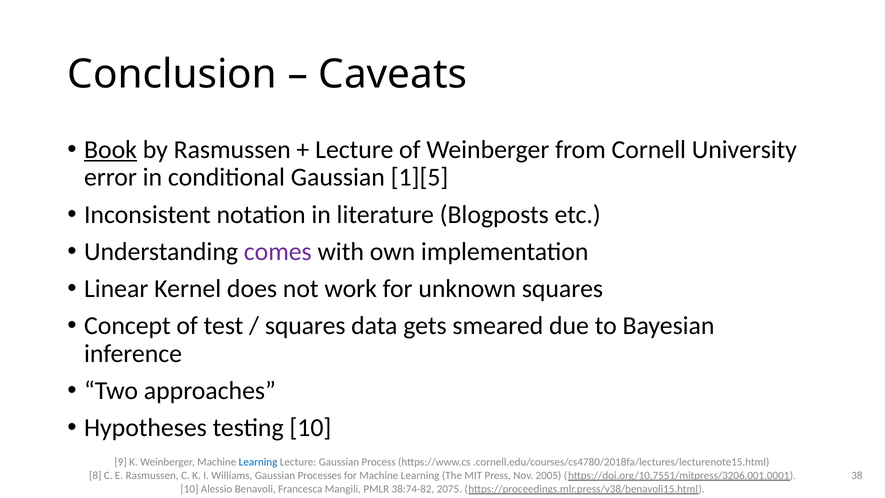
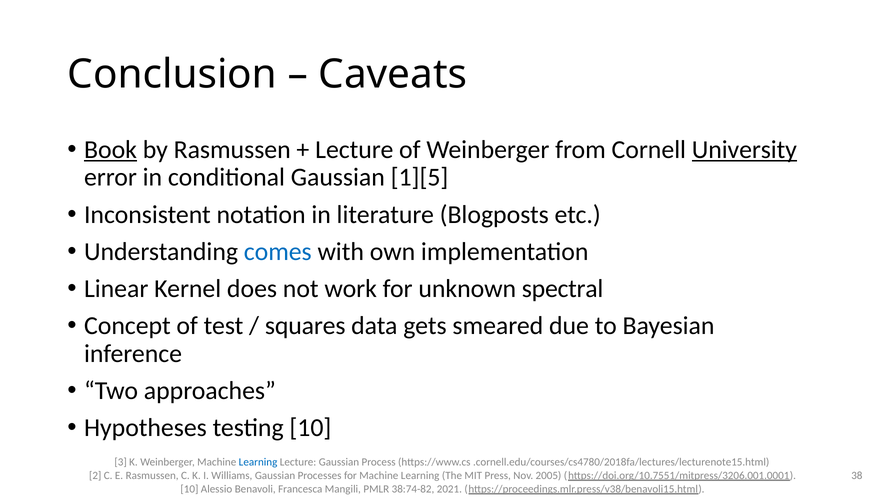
University underline: none -> present
comes colour: purple -> blue
unknown squares: squares -> spectral
9: 9 -> 3
8: 8 -> 2
2075: 2075 -> 2021
